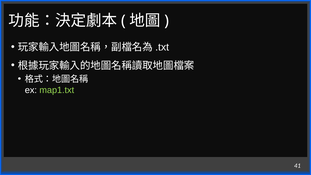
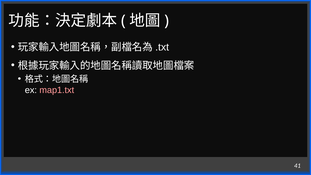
map1.txt colour: light green -> pink
